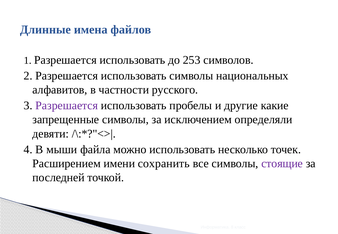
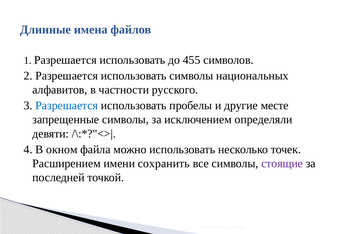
253: 253 -> 455
Разрешается at (67, 106) colour: purple -> blue
какие: какие -> месте
мыши: мыши -> окном
